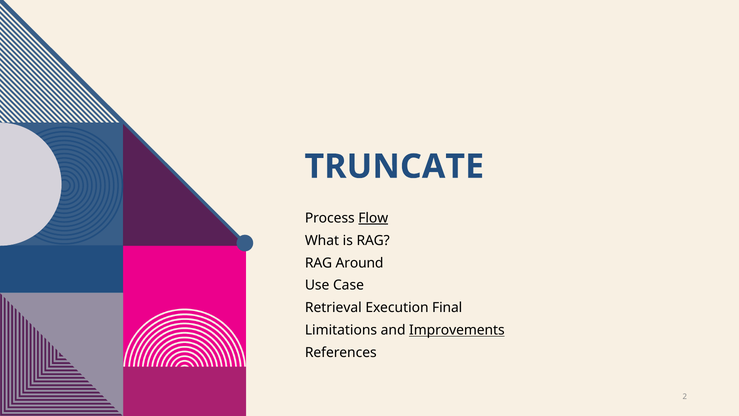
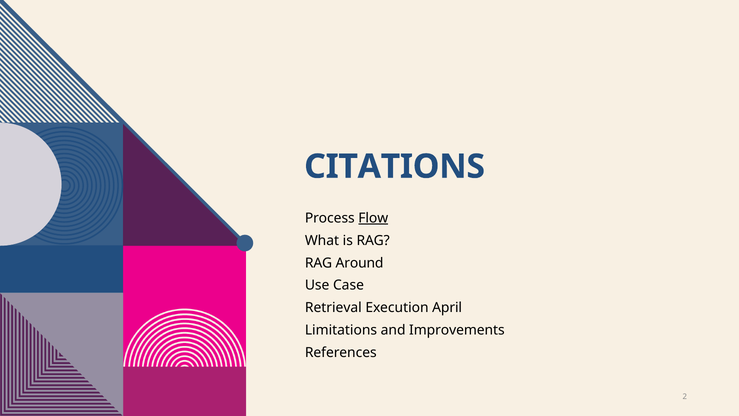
TRUNCATE: TRUNCATE -> CITATIONS
Final: Final -> April
Improvements underline: present -> none
